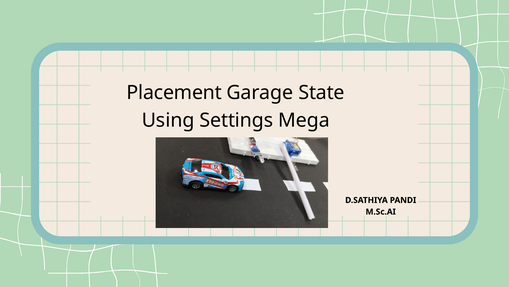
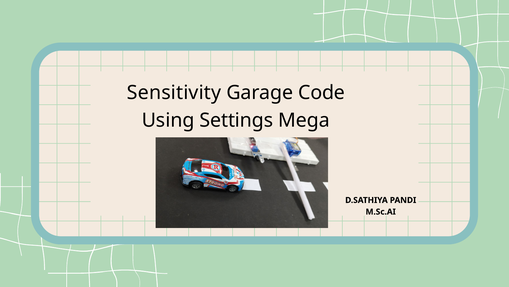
Placement: Placement -> Sensitivity
State: State -> Code
